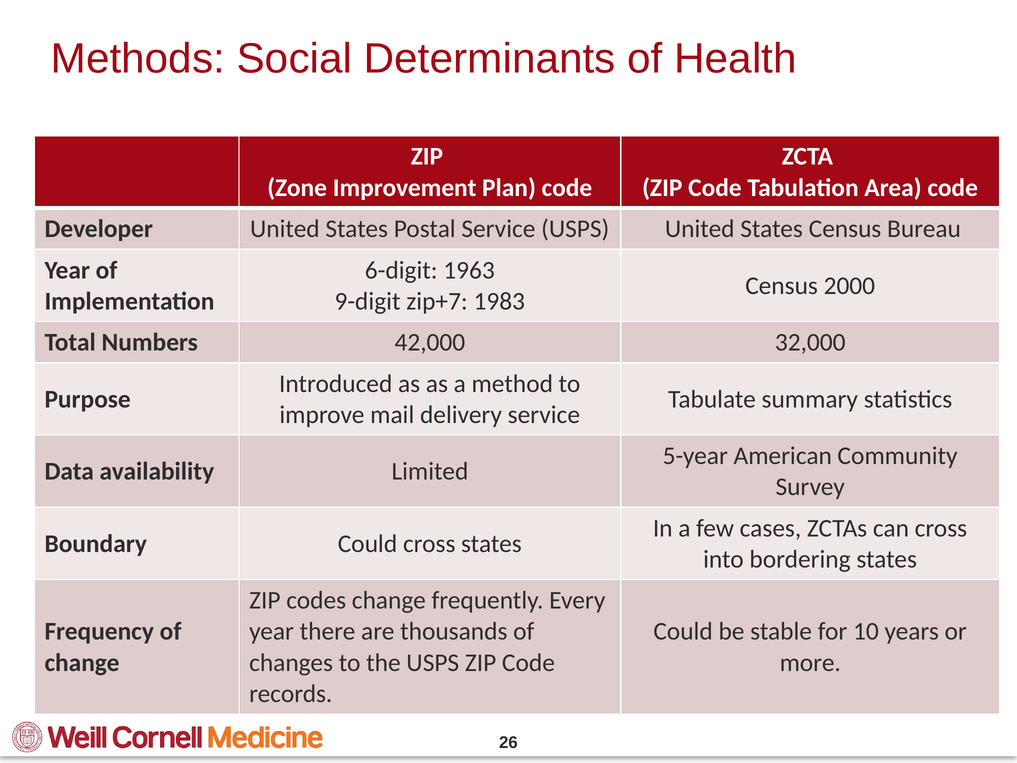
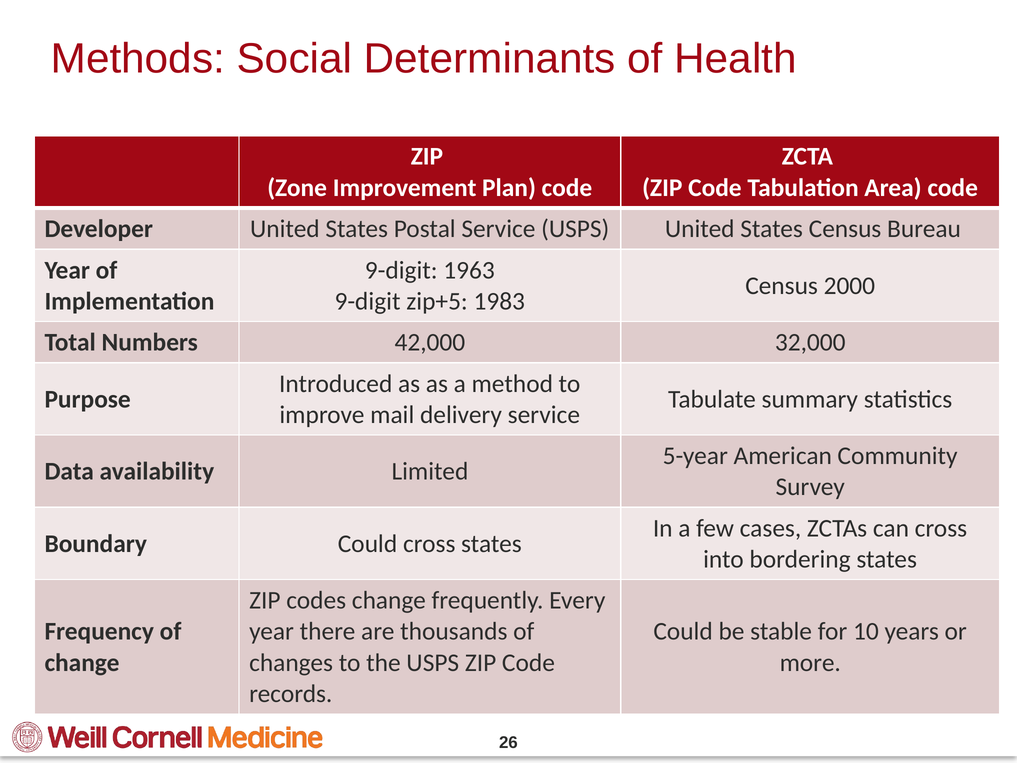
6-digit at (401, 270): 6-digit -> 9-digit
zip+7: zip+7 -> zip+5
